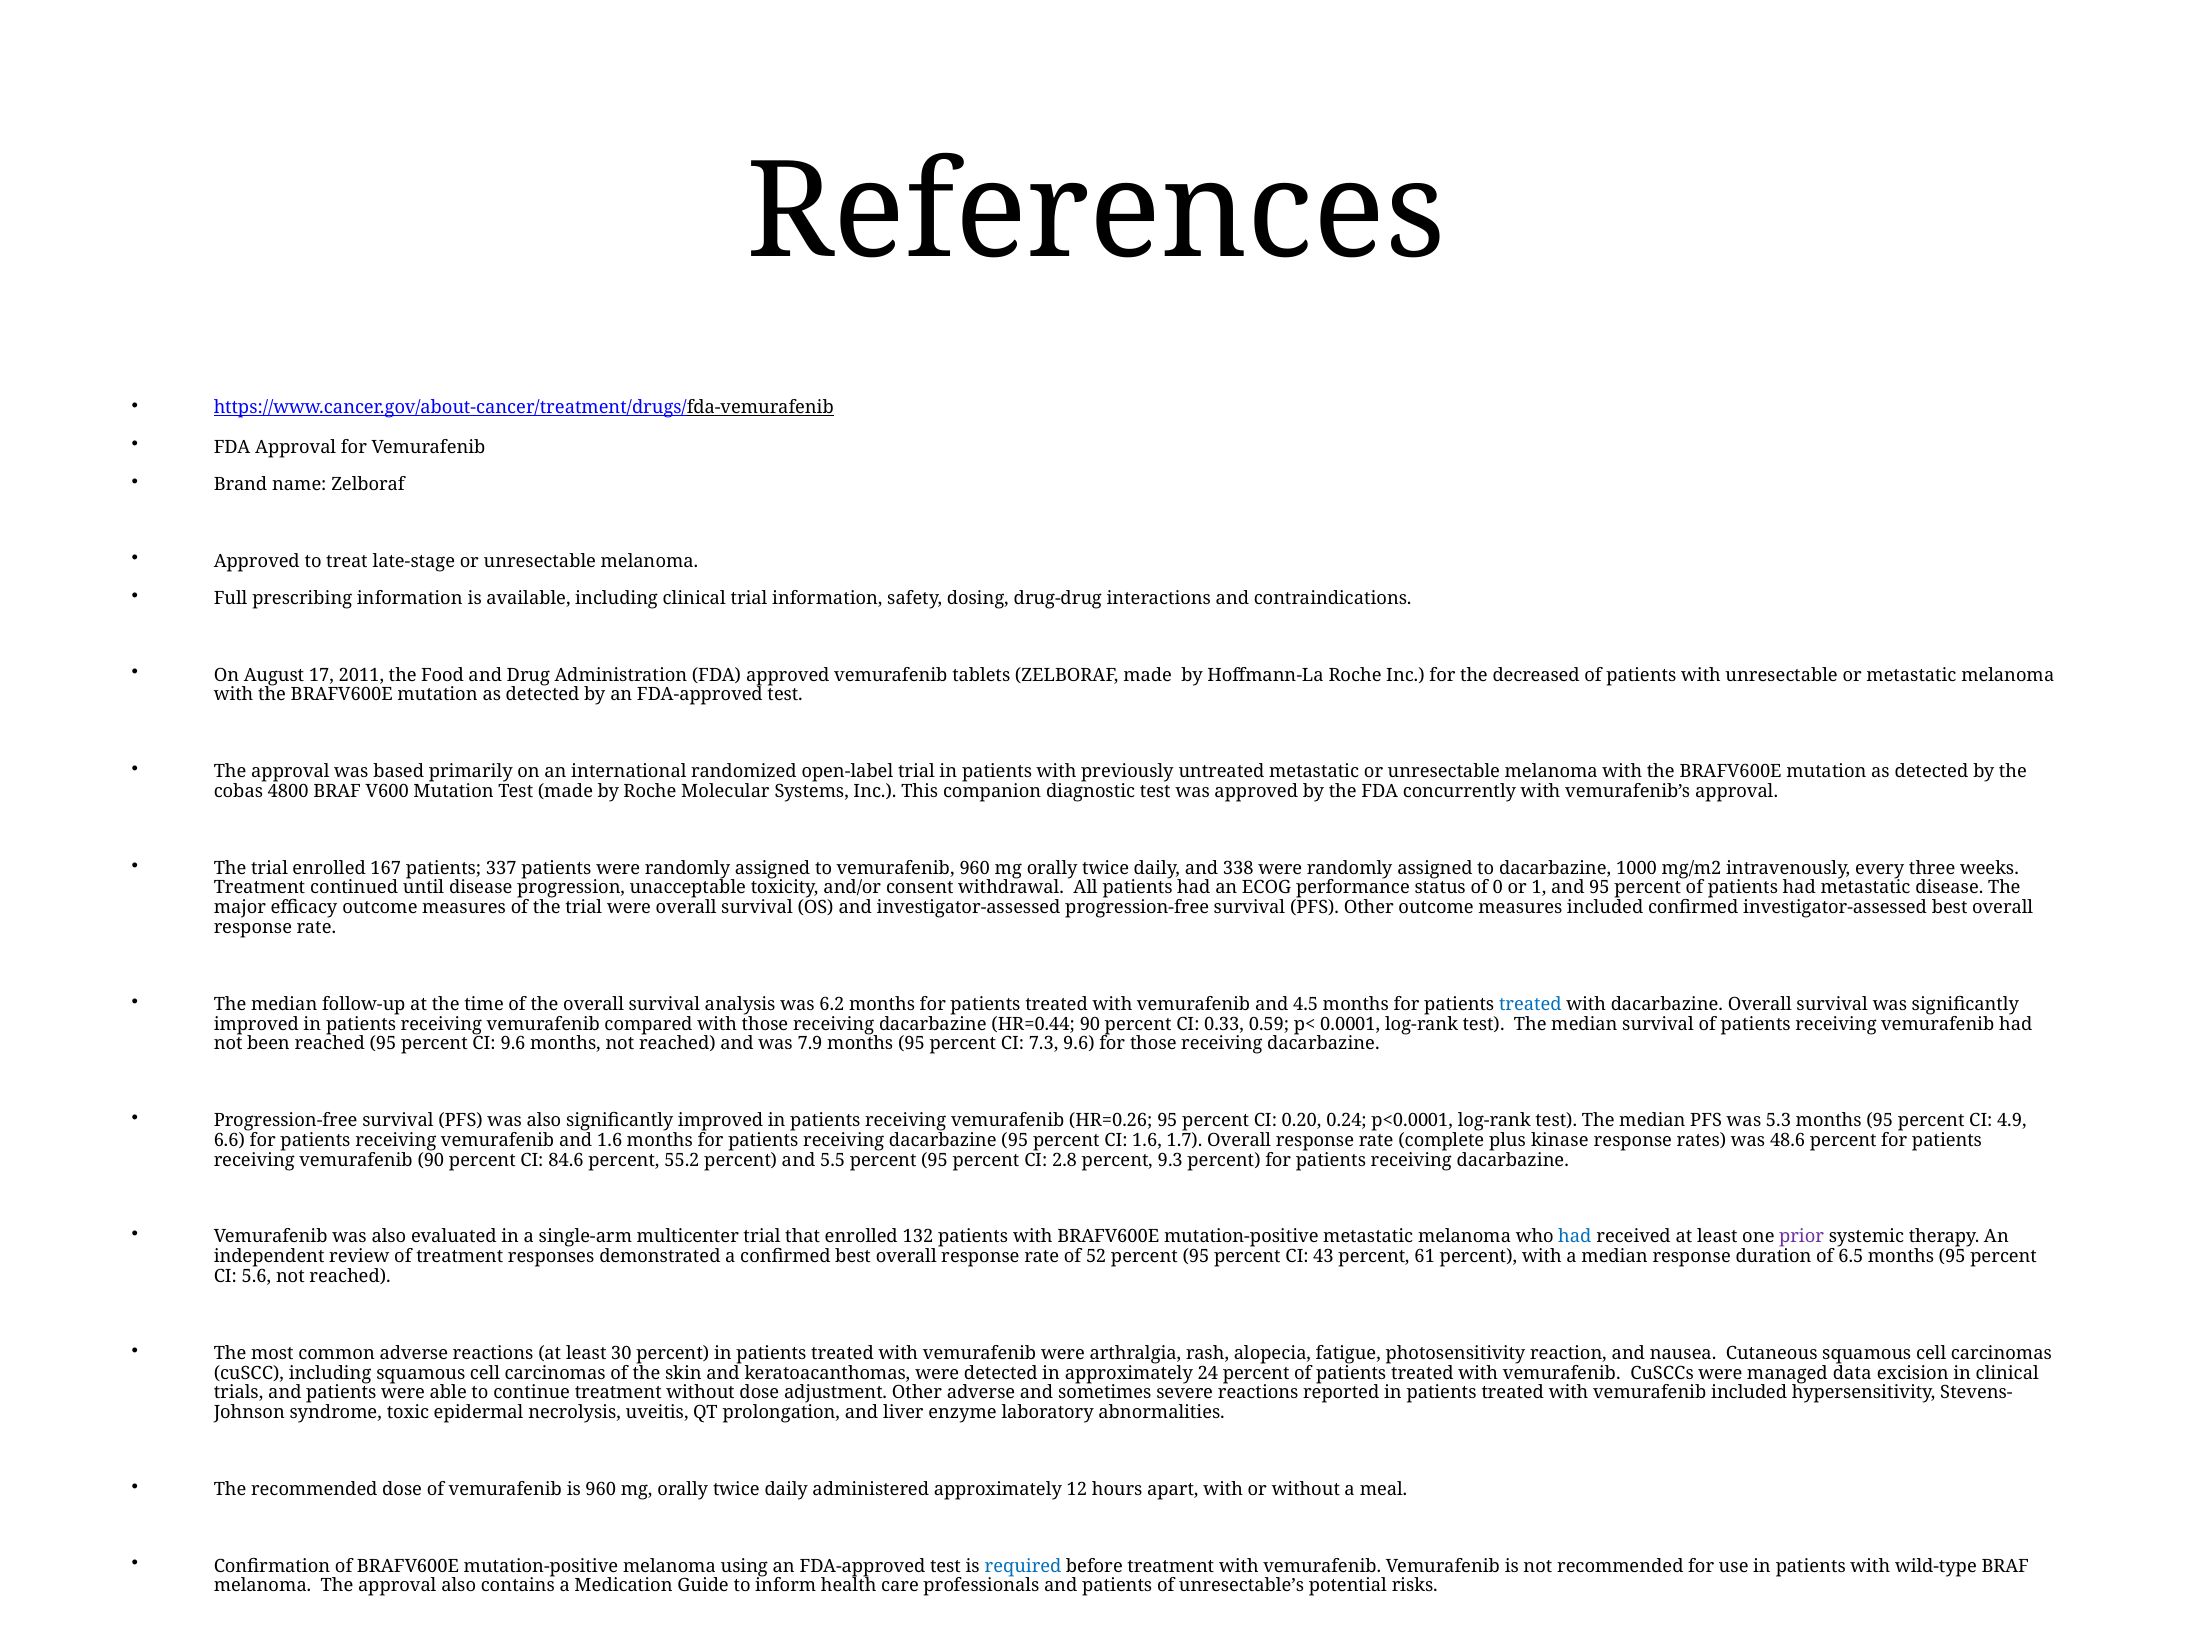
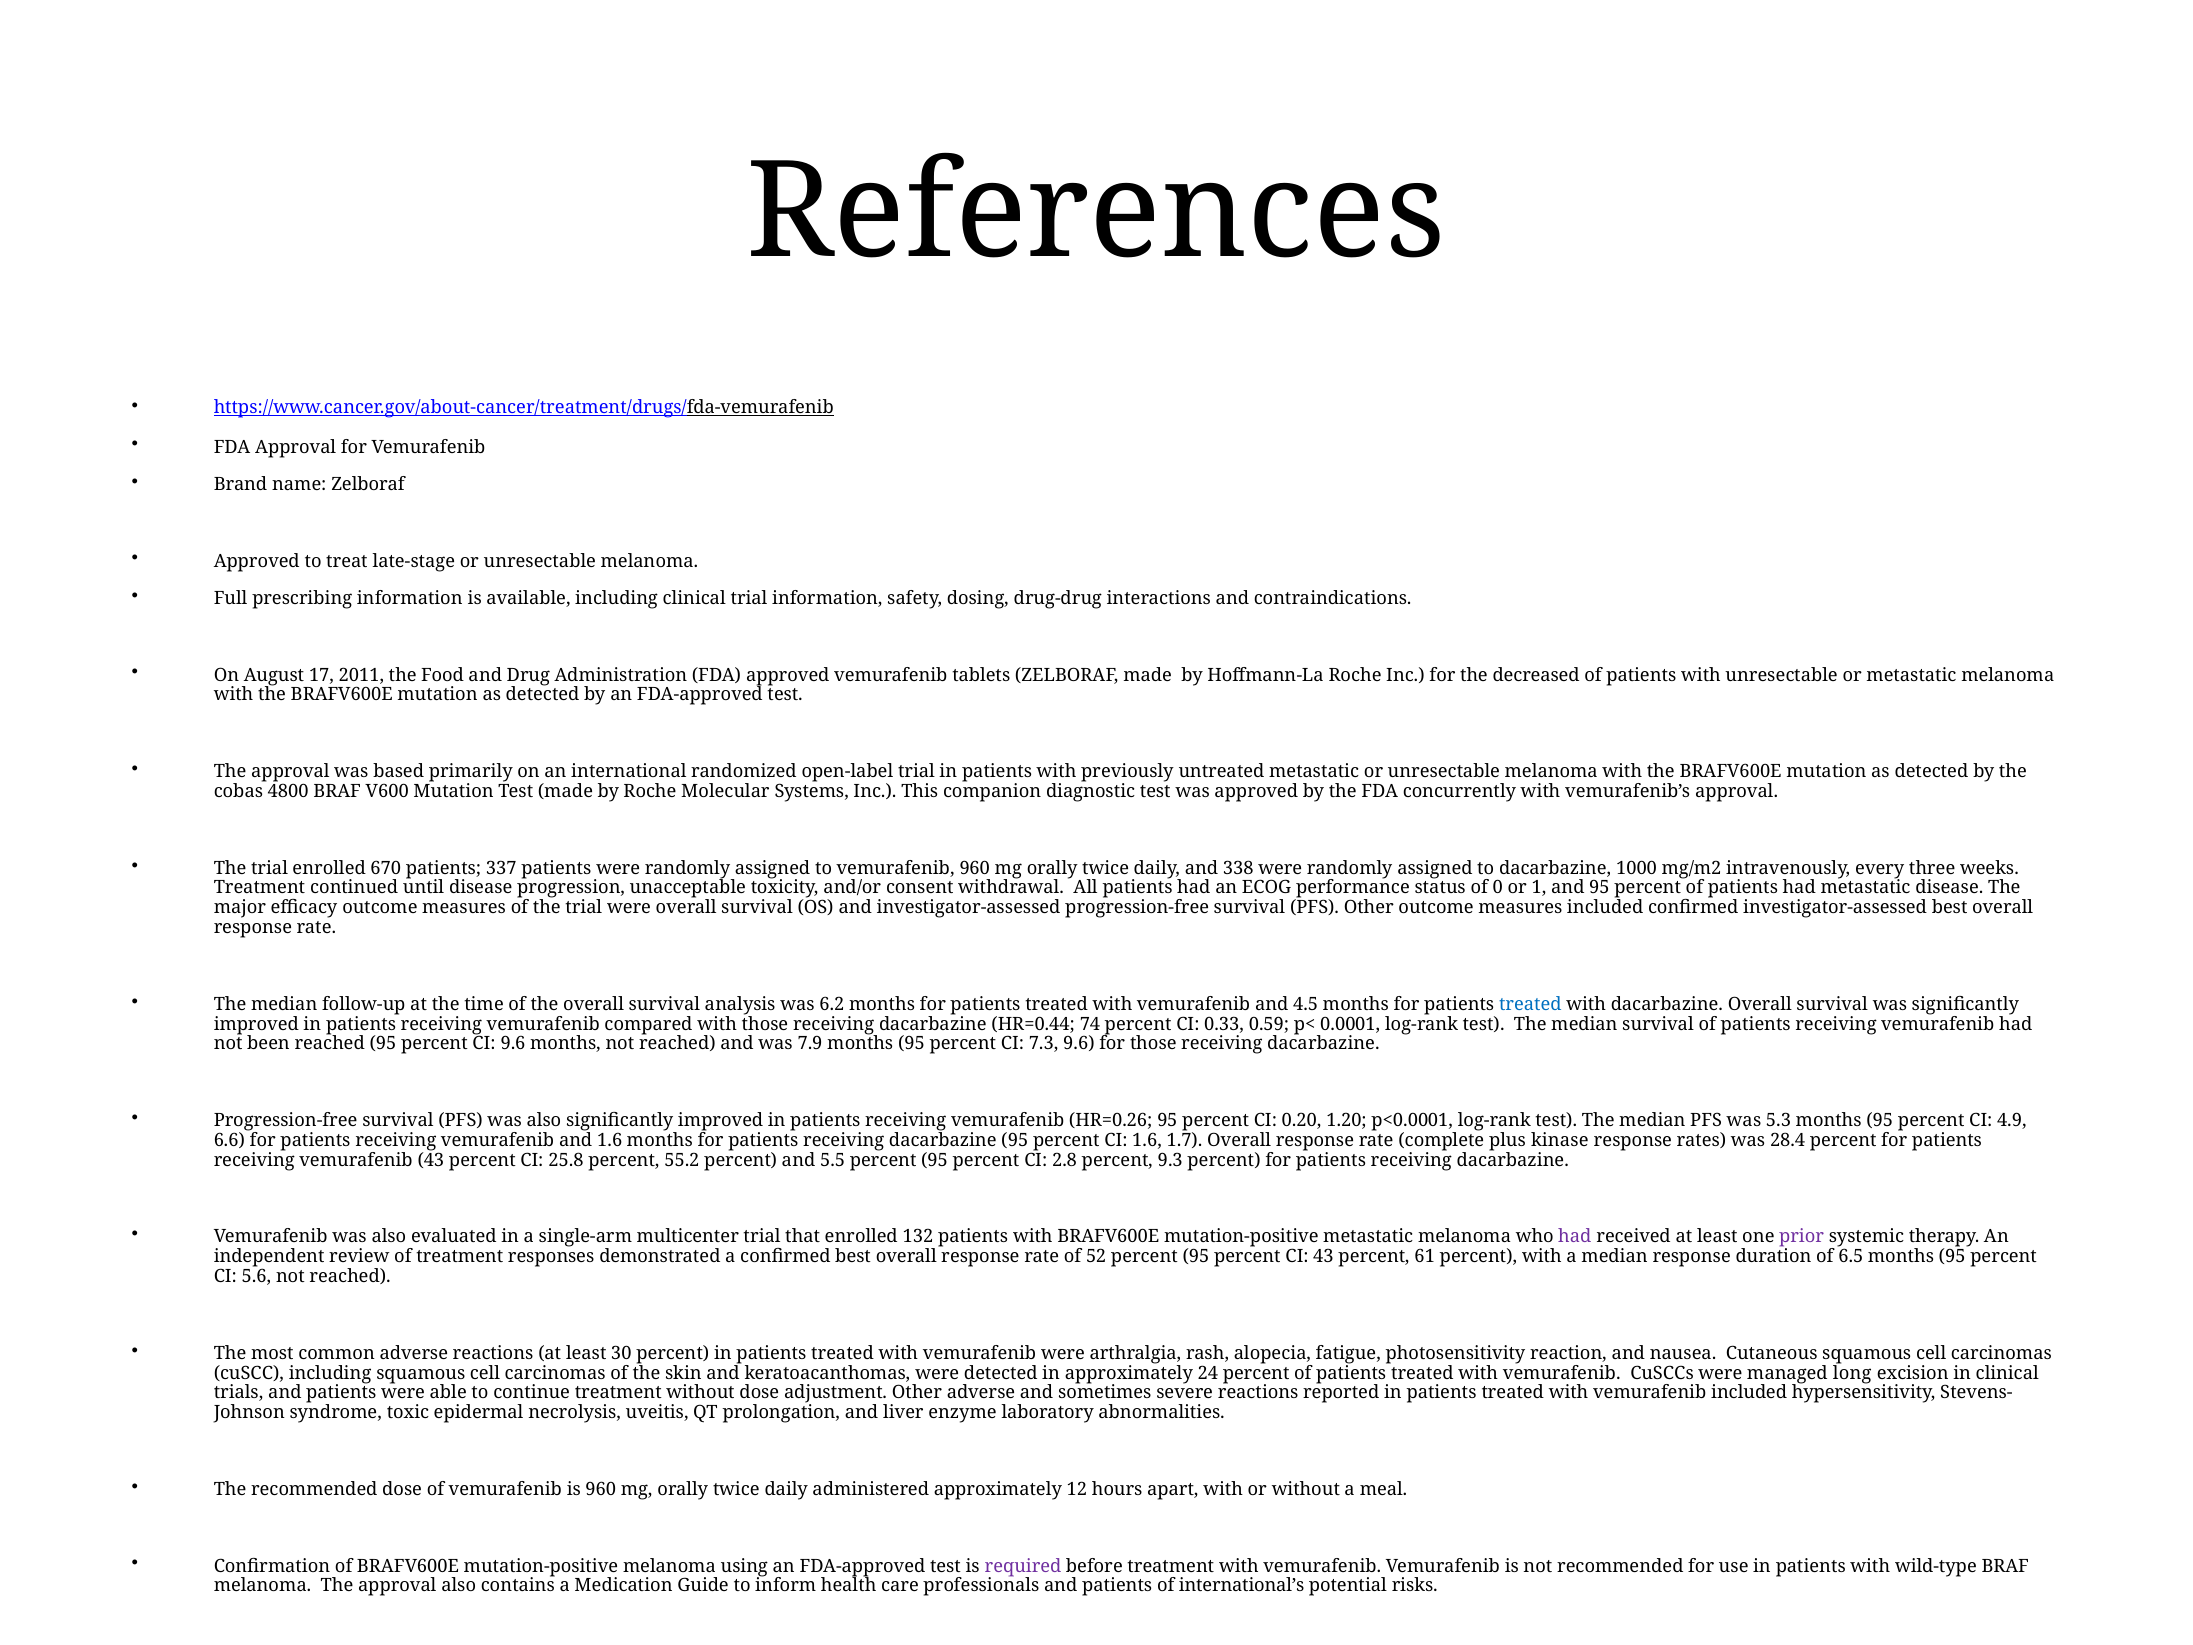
167: 167 -> 670
HR=0.44 90: 90 -> 74
0.24: 0.24 -> 1.20
48.6: 48.6 -> 28.4
vemurafenib 90: 90 -> 43
84.6: 84.6 -> 25.8
had at (1575, 1237) colour: blue -> purple
data: data -> long
required colour: blue -> purple
unresectable’s: unresectable’s -> international’s
